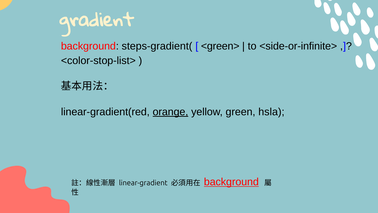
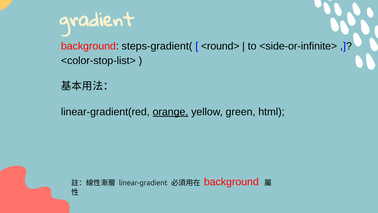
<green>: <green> -> <round>
hsla: hsla -> html
background at (231, 182) underline: present -> none
